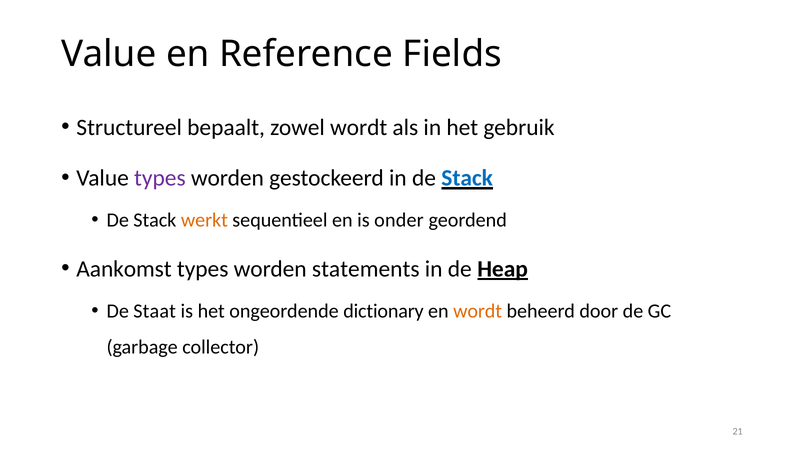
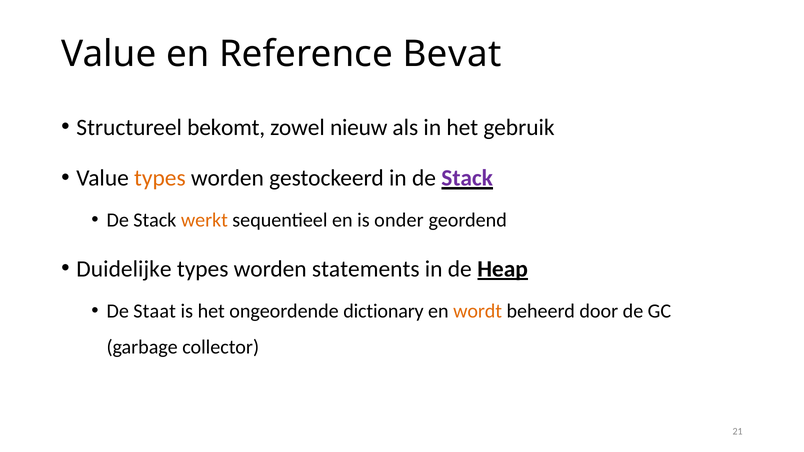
Fields: Fields -> Bevat
bepaalt: bepaalt -> bekomt
zowel wordt: wordt -> nieuw
types at (160, 178) colour: purple -> orange
Stack at (467, 178) colour: blue -> purple
Aankomst: Aankomst -> Duidelijke
